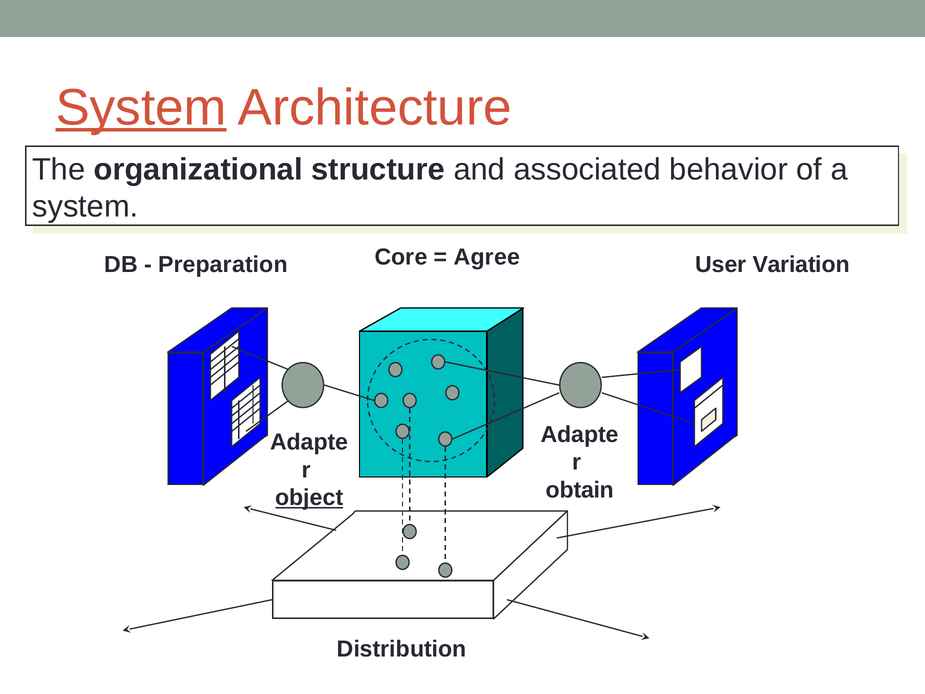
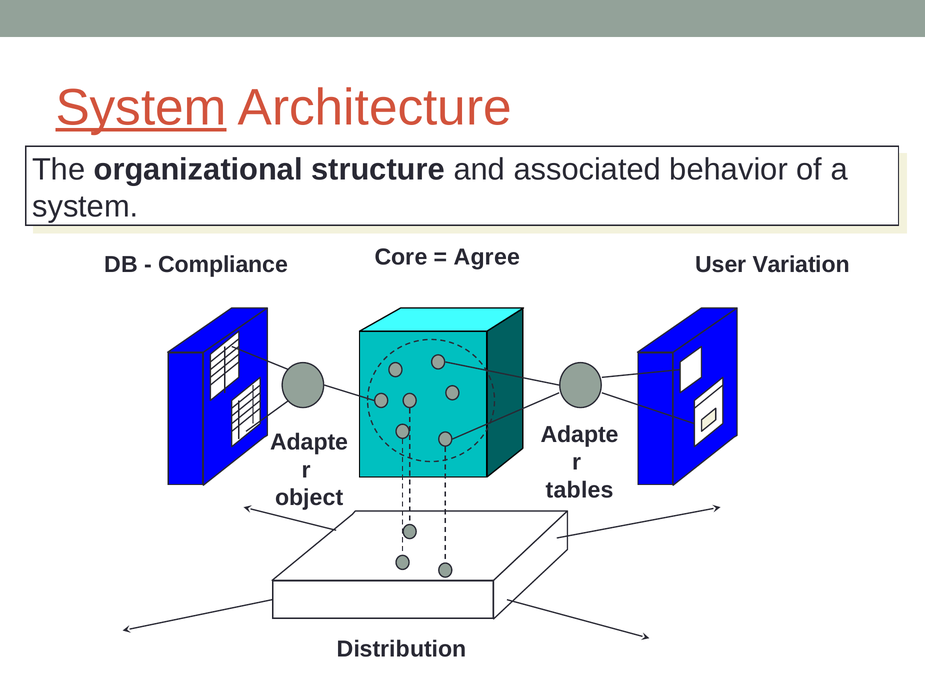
Preparation: Preparation -> Compliance
obtain: obtain -> tables
object underline: present -> none
